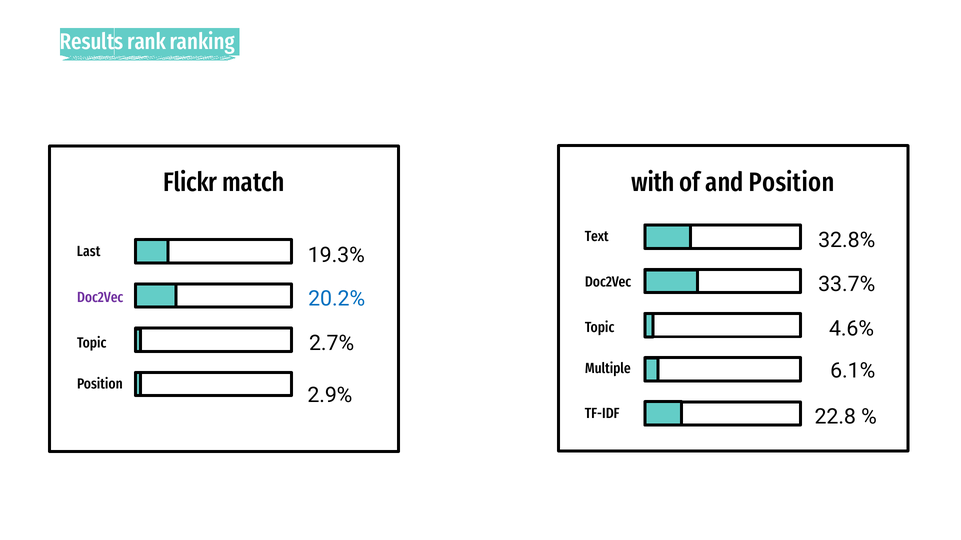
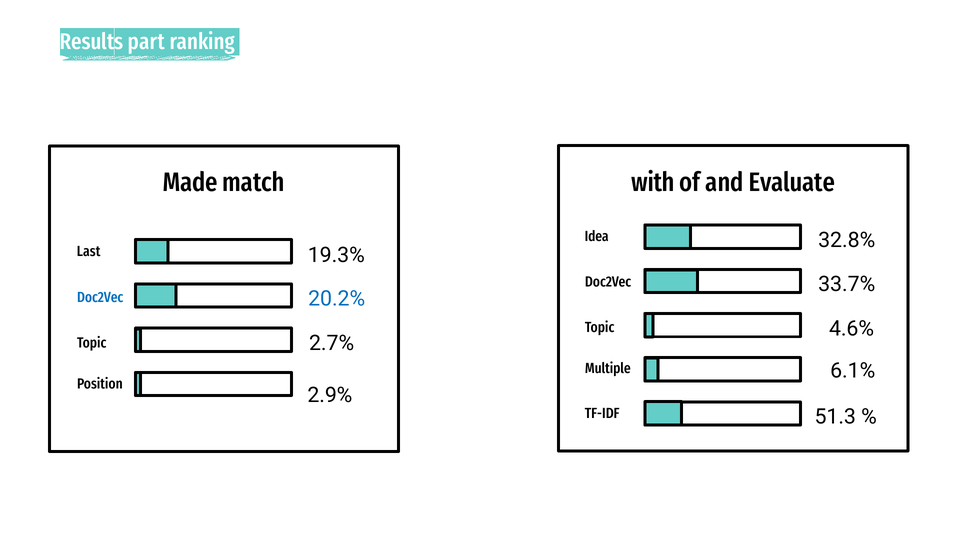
rank: rank -> part
and Position: Position -> Evaluate
Flickr: Flickr -> Made
Text: Text -> Idea
Doc2Vec at (100, 298) colour: purple -> blue
22.8: 22.8 -> 51.3
